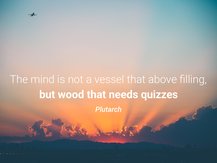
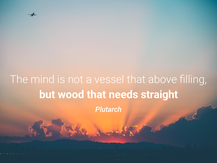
quizzes: quizzes -> straight
